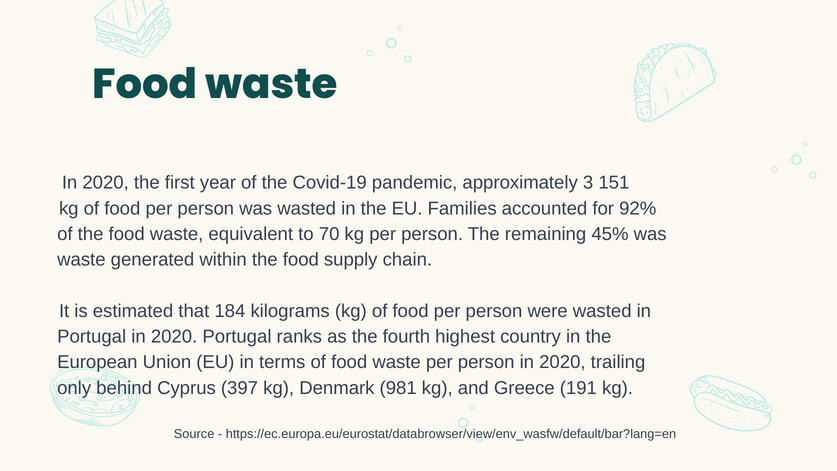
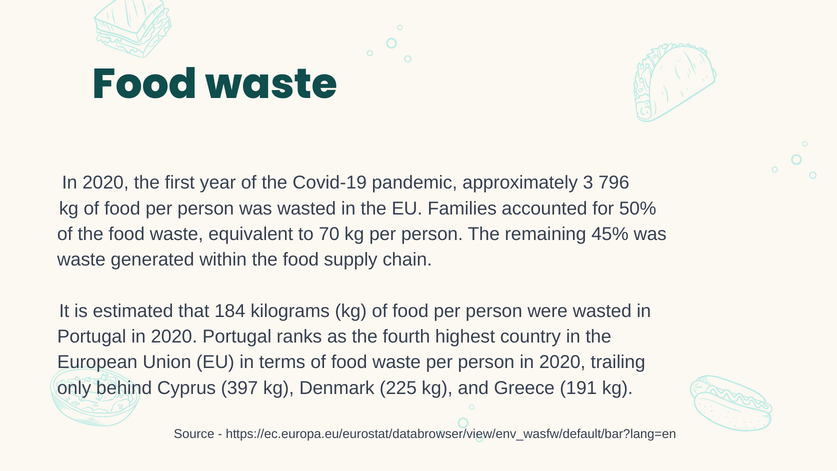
151: 151 -> 796
92%: 92% -> 50%
981: 981 -> 225
